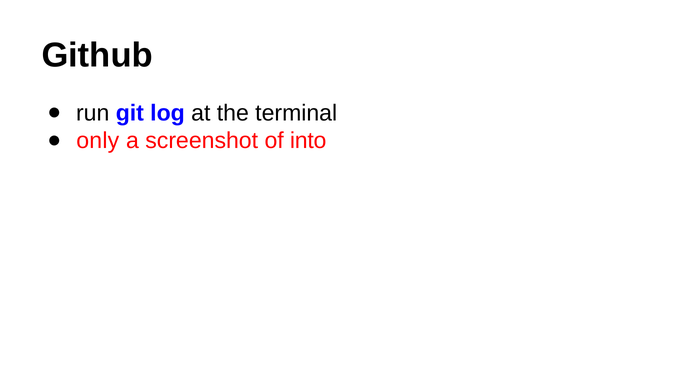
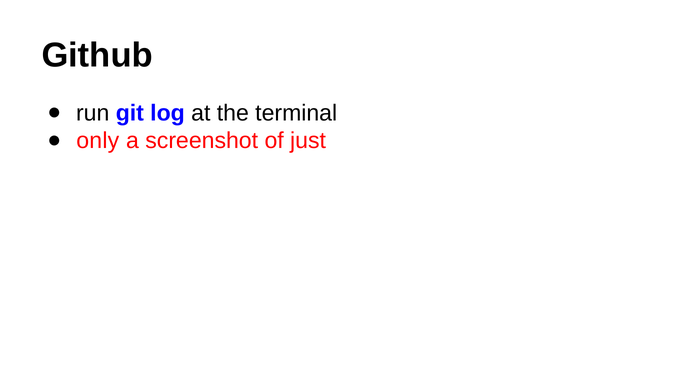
into: into -> just
